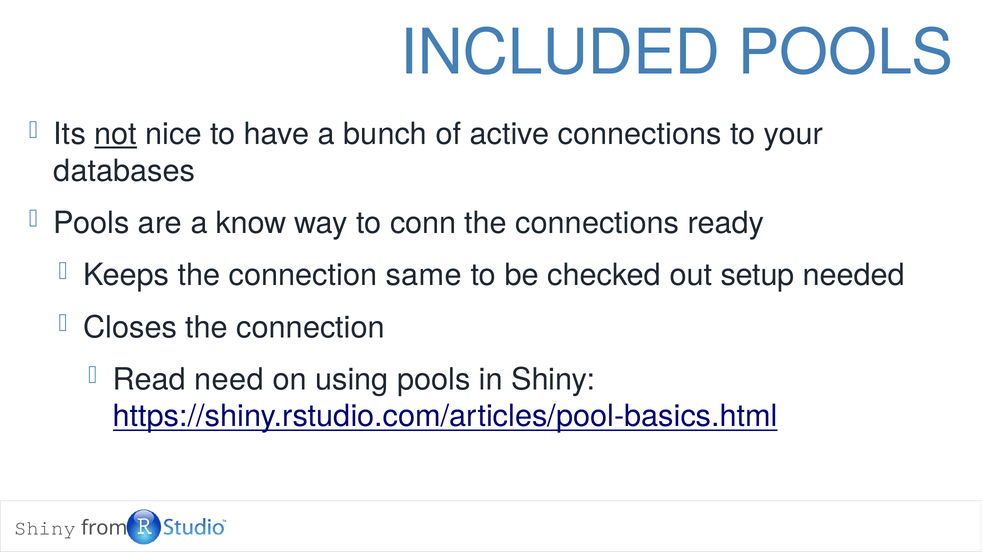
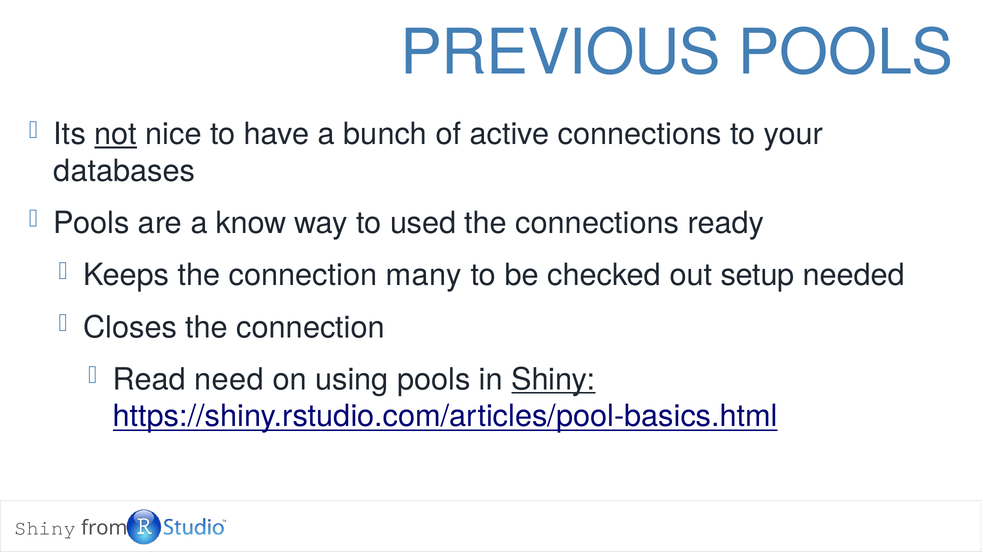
INCLUDED: INCLUDED -> PREVIOUS
conn: conn -> used
same: same -> many
Shiny at (553, 380) underline: none -> present
